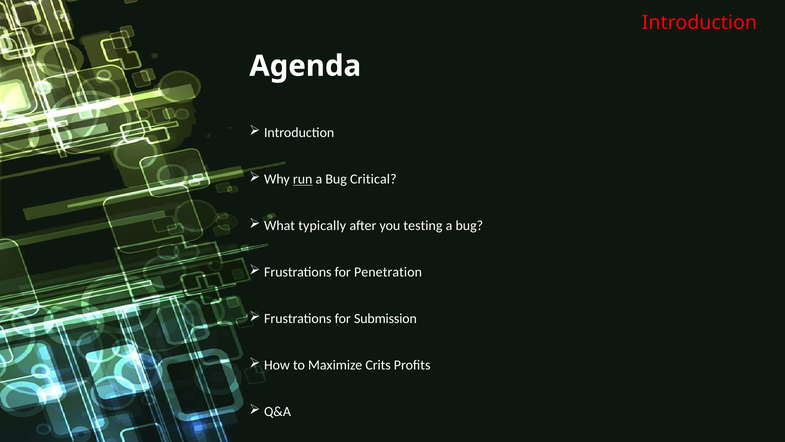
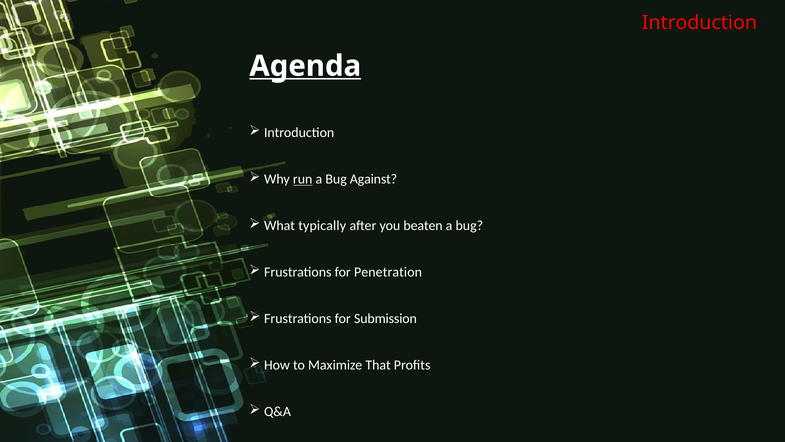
Agenda underline: none -> present
Critical: Critical -> Against
testing: testing -> beaten
Crits: Crits -> That
